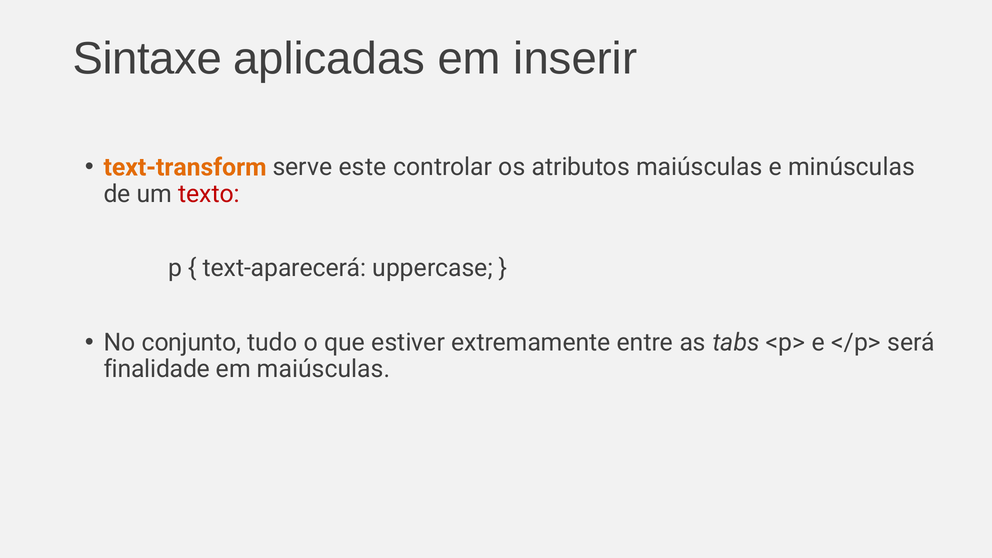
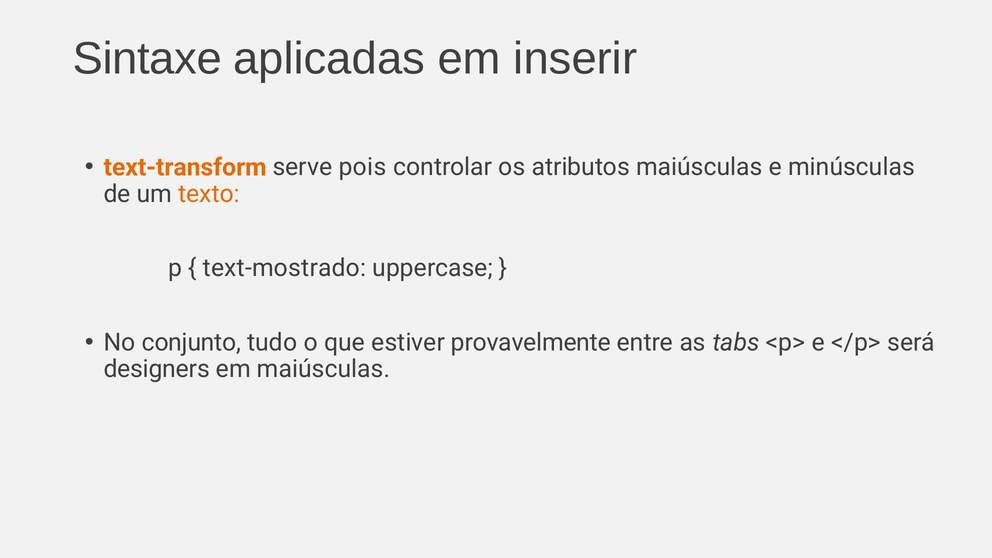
este: este -> pois
texto colour: red -> orange
text-aparecerá: text-aparecerá -> text-mostrado
extremamente: extremamente -> provavelmente
finalidade: finalidade -> designers
